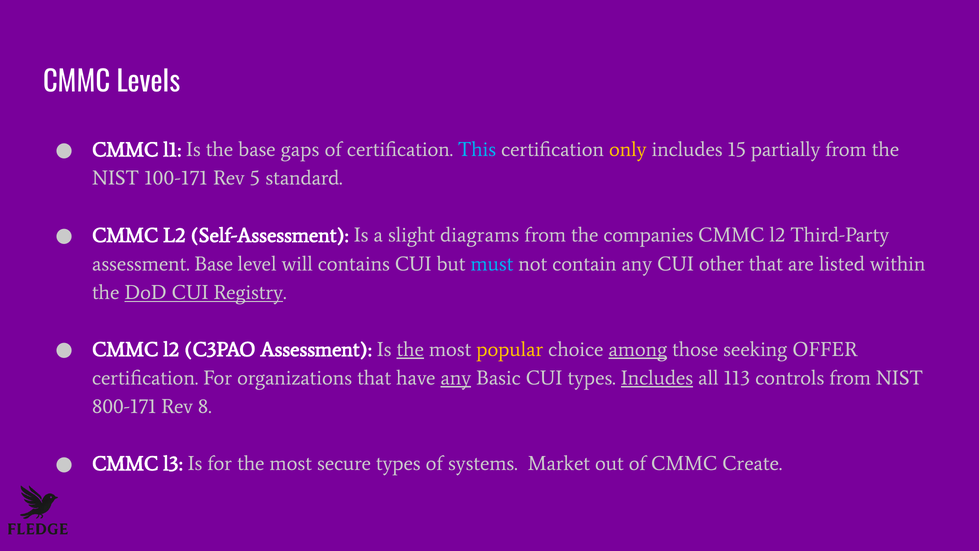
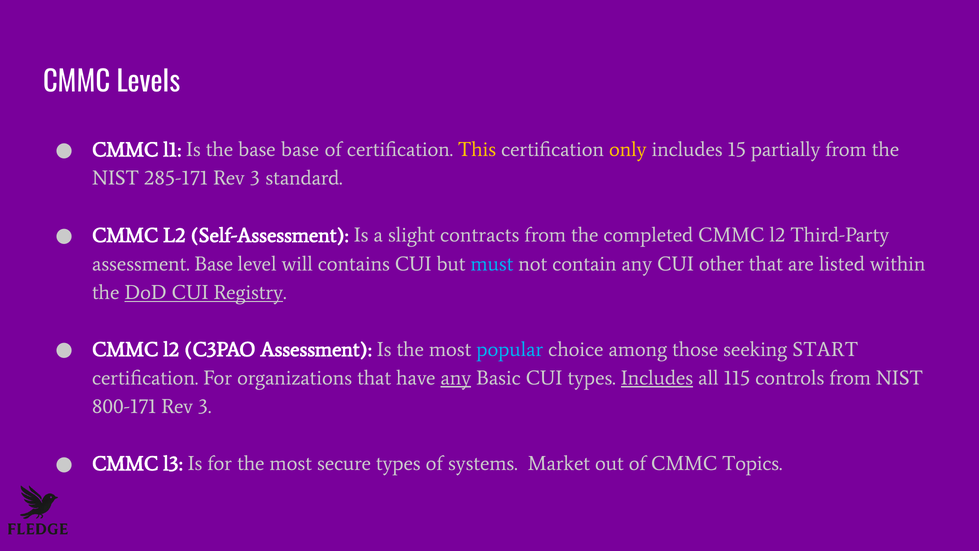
base gaps: gaps -> base
This colour: light blue -> yellow
100-171: 100-171 -> 285-171
5 at (255, 178): 5 -> 3
diagrams: diagrams -> contracts
companies: companies -> completed
the at (410, 349) underline: present -> none
popular colour: yellow -> light blue
among underline: present -> none
OFFER: OFFER -> START
113: 113 -> 115
800-171 Rev 8: 8 -> 3
Create: Create -> Topics
